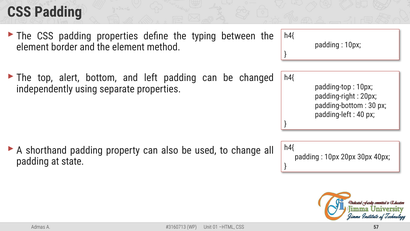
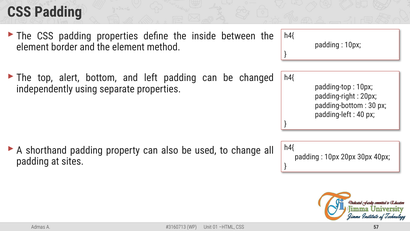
typing: typing -> inside
state: state -> sites
